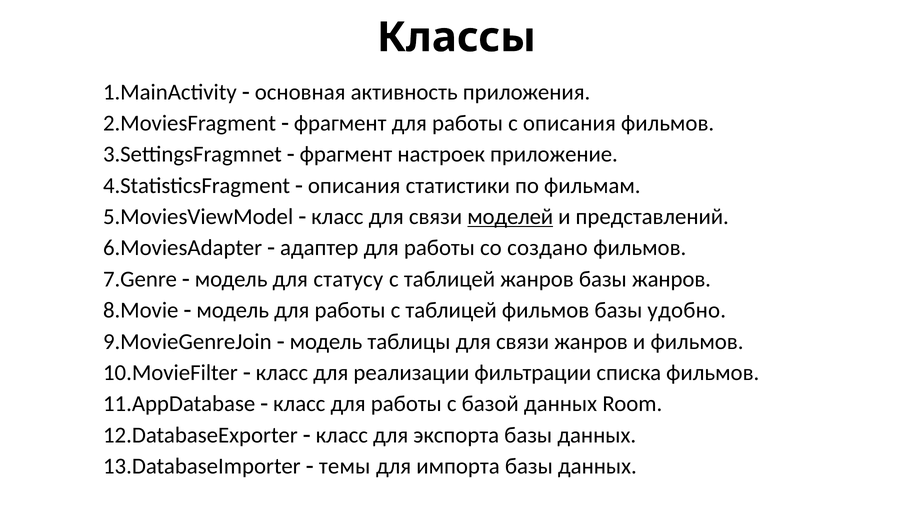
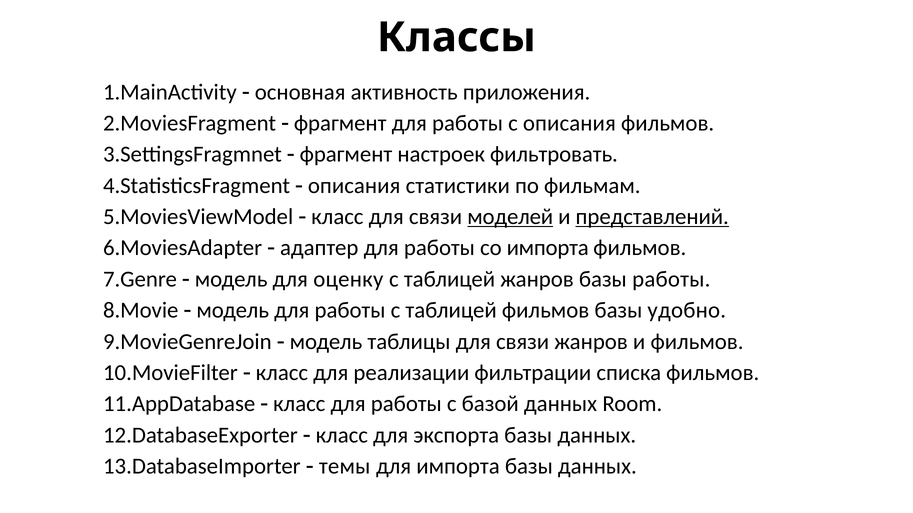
приложение: приложение -> фильтровать
представлений underline: none -> present
со создано: создано -> импорта
статусу: статусу -> оценку
базы жанров: жанров -> работы
